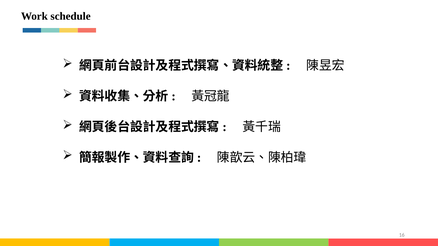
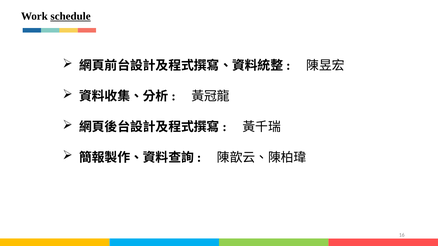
schedule underline: none -> present
